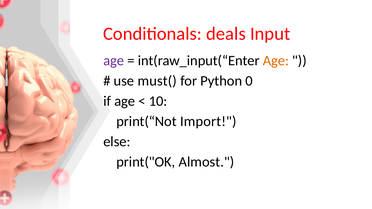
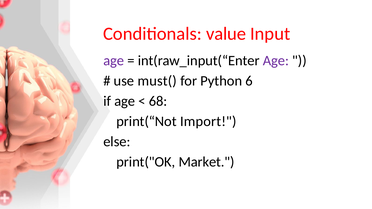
deals: deals -> value
Age at (276, 61) colour: orange -> purple
0: 0 -> 6
10: 10 -> 68
Almost: Almost -> Market
